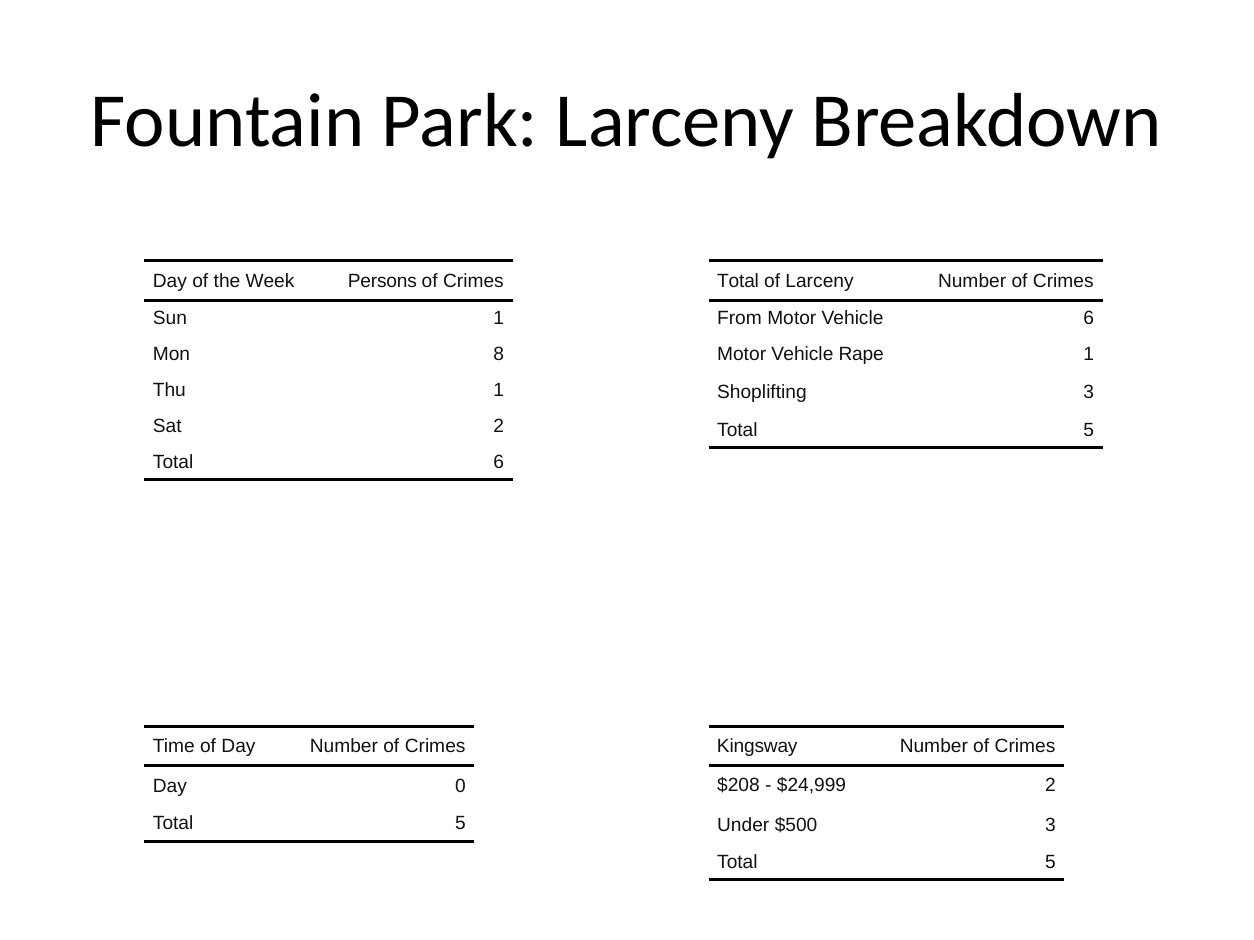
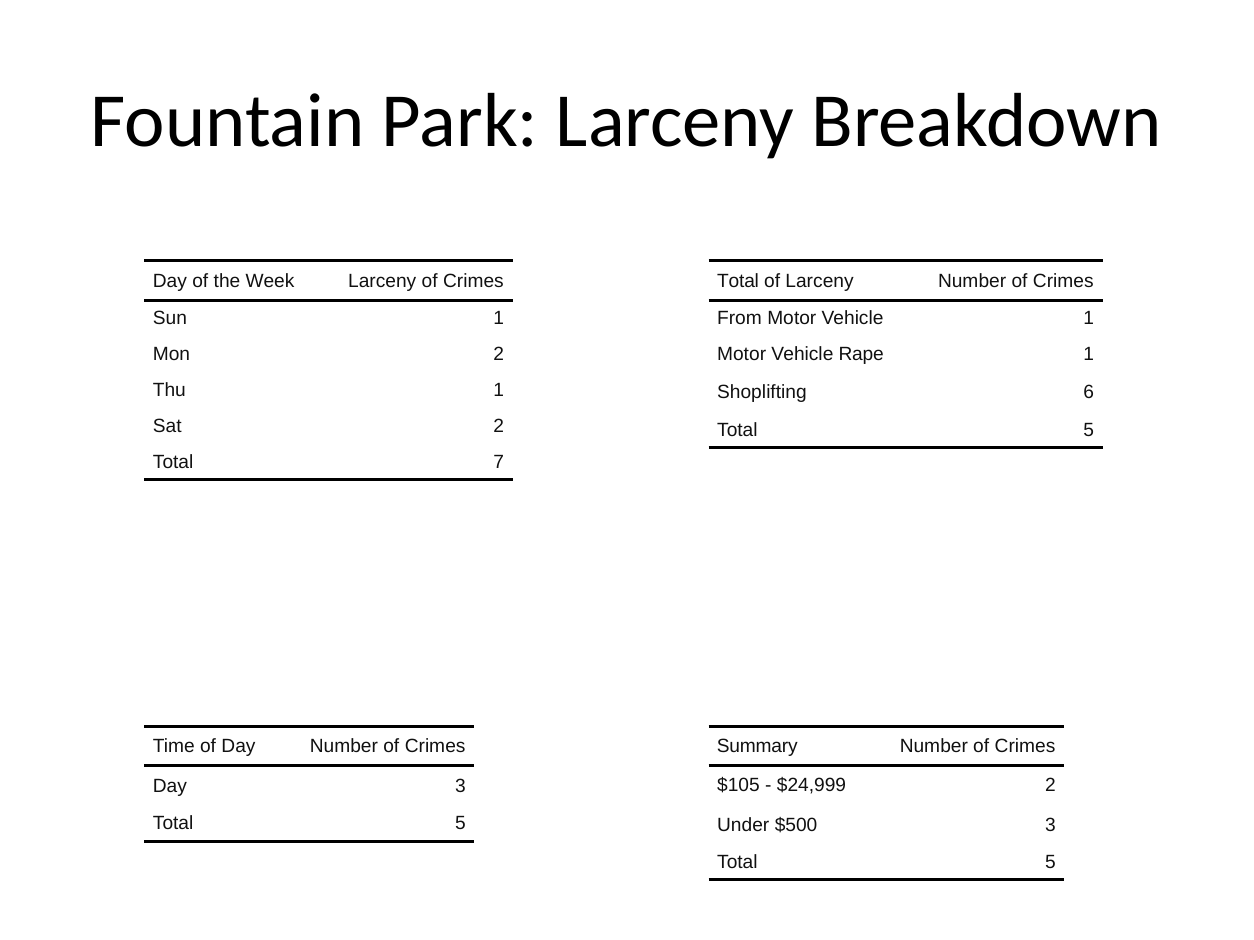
Week Persons: Persons -> Larceny
Vehicle 6: 6 -> 1
Mon 8: 8 -> 2
Shoplifting 3: 3 -> 6
Total 6: 6 -> 7
Kingsway: Kingsway -> Summary
$208: $208 -> $105
Day 0: 0 -> 3
